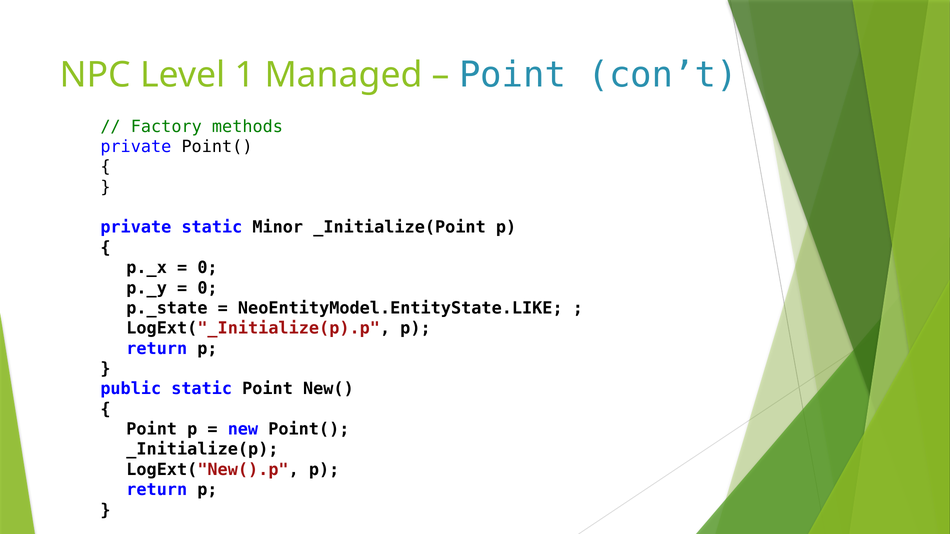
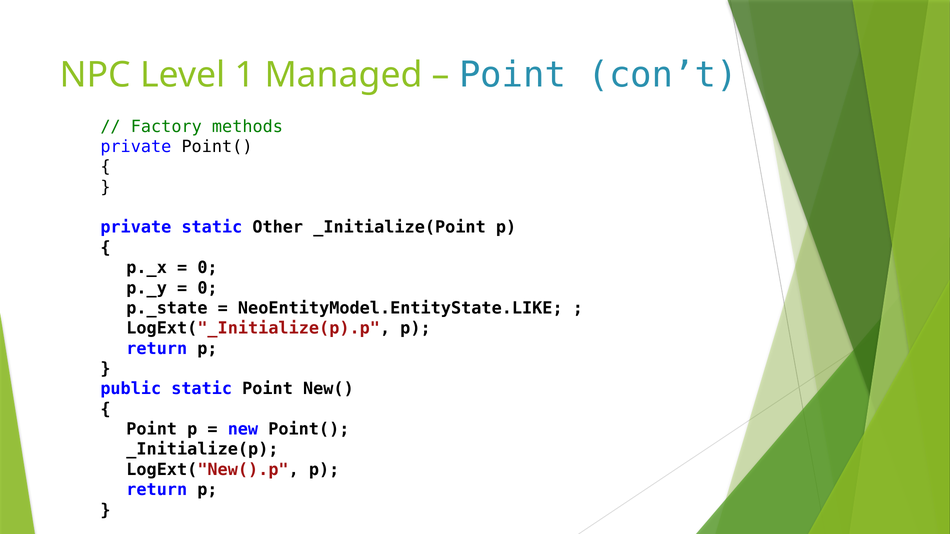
Minor: Minor -> Other
